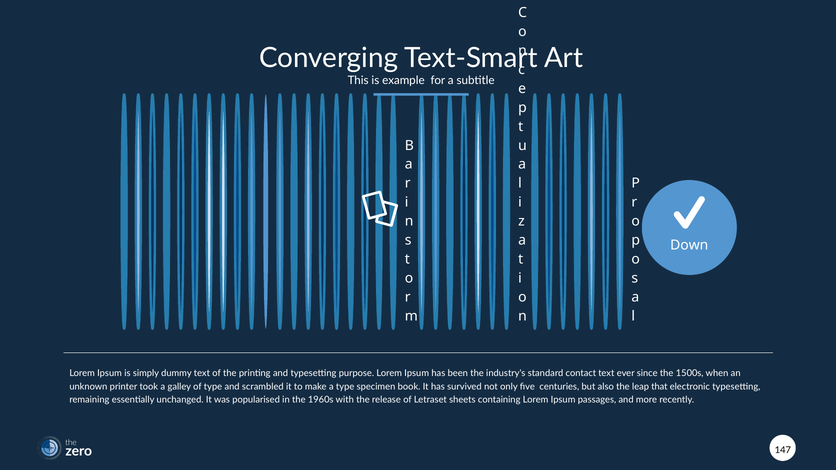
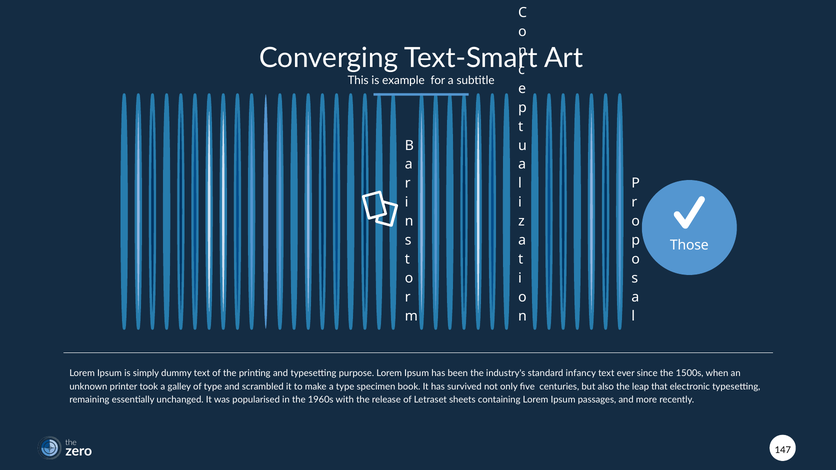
Down: Down -> Those
contact: contact -> infancy
